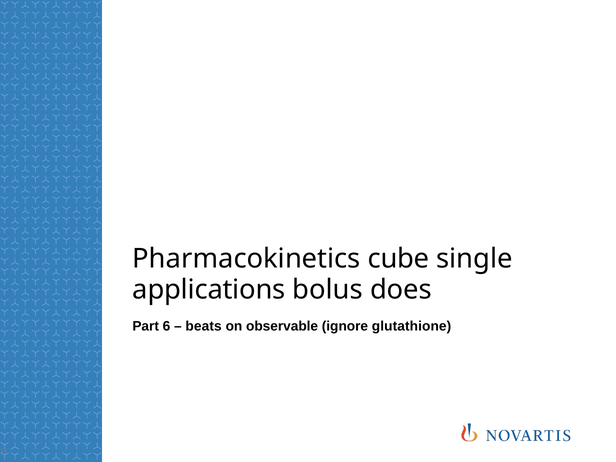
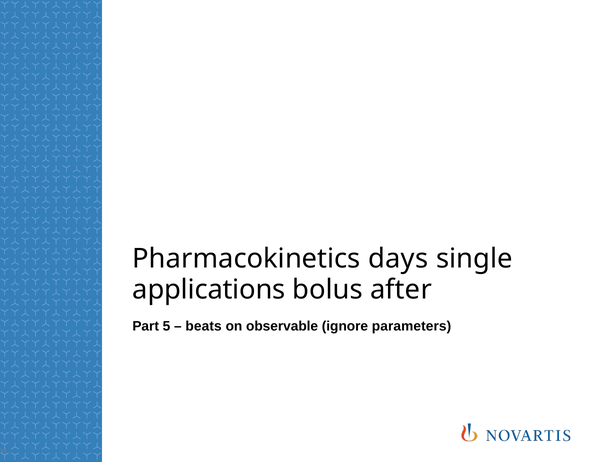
cube: cube -> days
does: does -> after
6: 6 -> 5
glutathione: glutathione -> parameters
